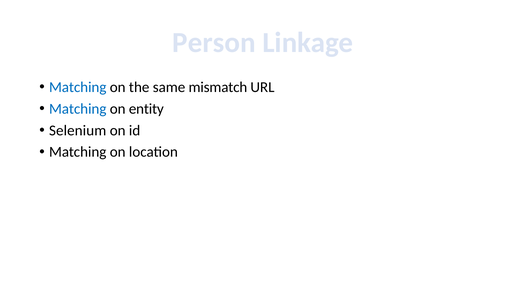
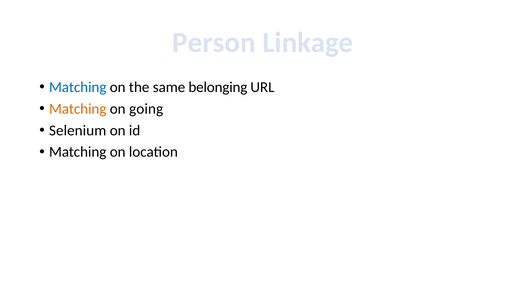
mismatch: mismatch -> belonging
Matching at (78, 109) colour: blue -> orange
entity: entity -> going
